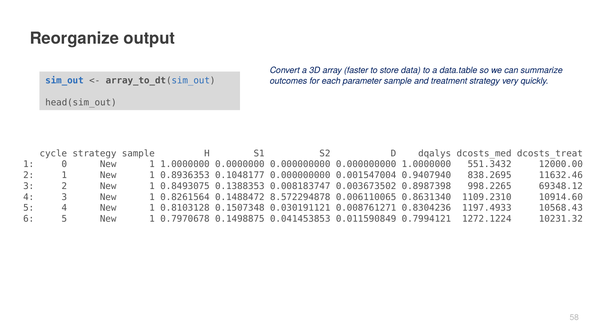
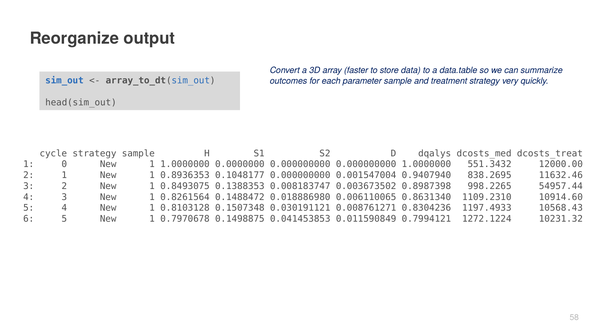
69348.12: 69348.12 -> 54957.44
8.572294878: 8.572294878 -> 0.018886980
